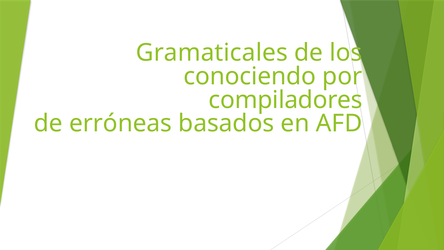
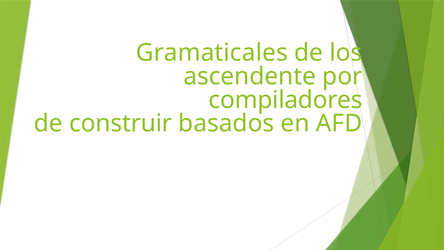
conociendo: conociendo -> ascendente
erróneas: erróneas -> construir
